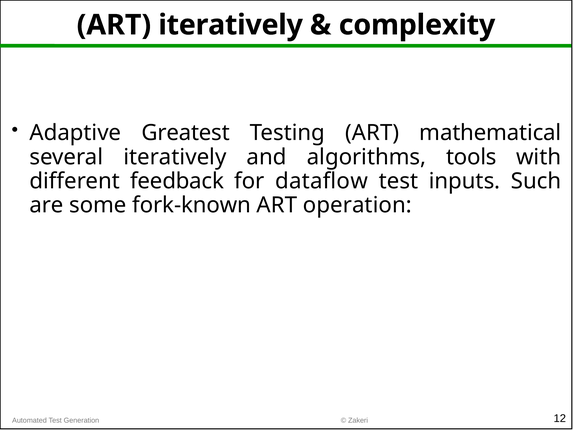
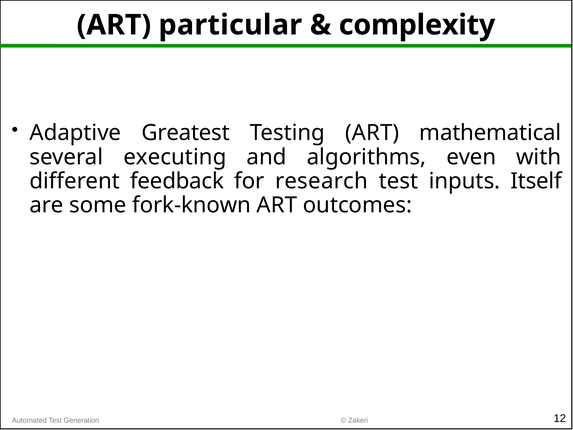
ART iteratively: iteratively -> particular
several iteratively: iteratively -> executing
tools: tools -> even
dataflow: dataflow -> research
Such: Such -> Itself
operation: operation -> outcomes
